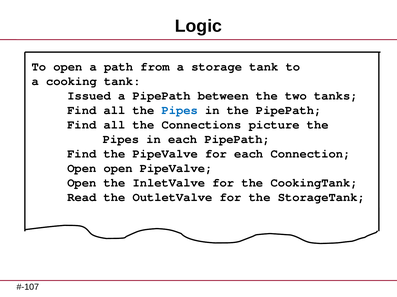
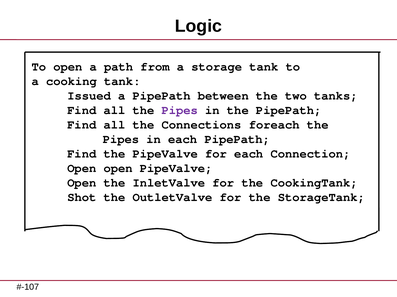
Pipes at (180, 110) colour: blue -> purple
picture: picture -> foreach
Read: Read -> Shot
